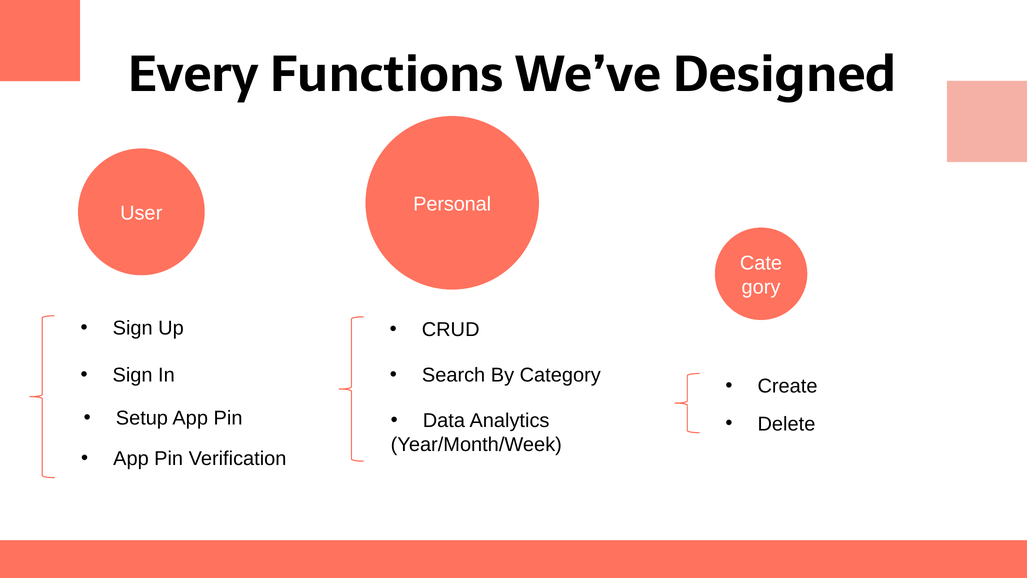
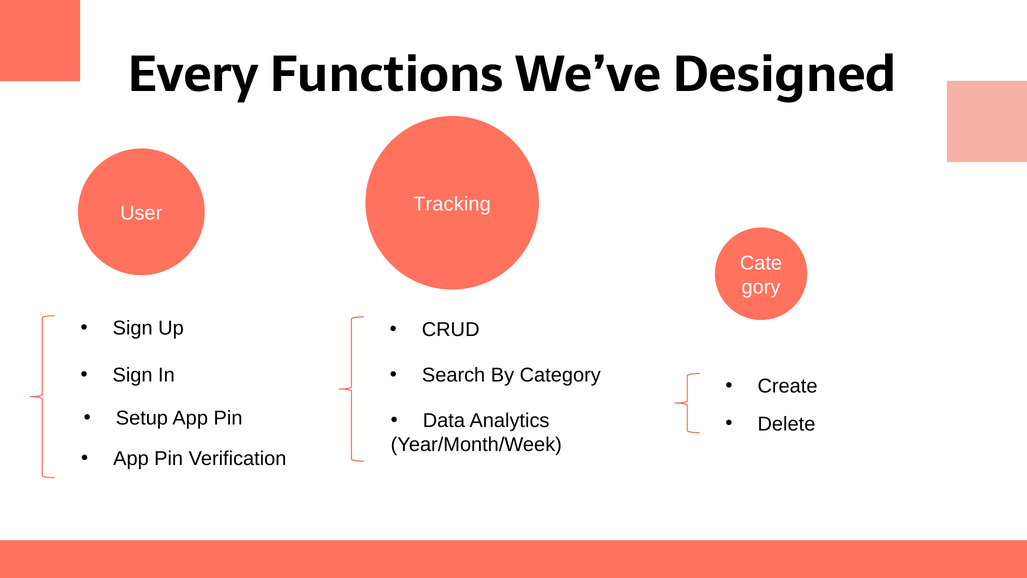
Personal: Personal -> Tracking
